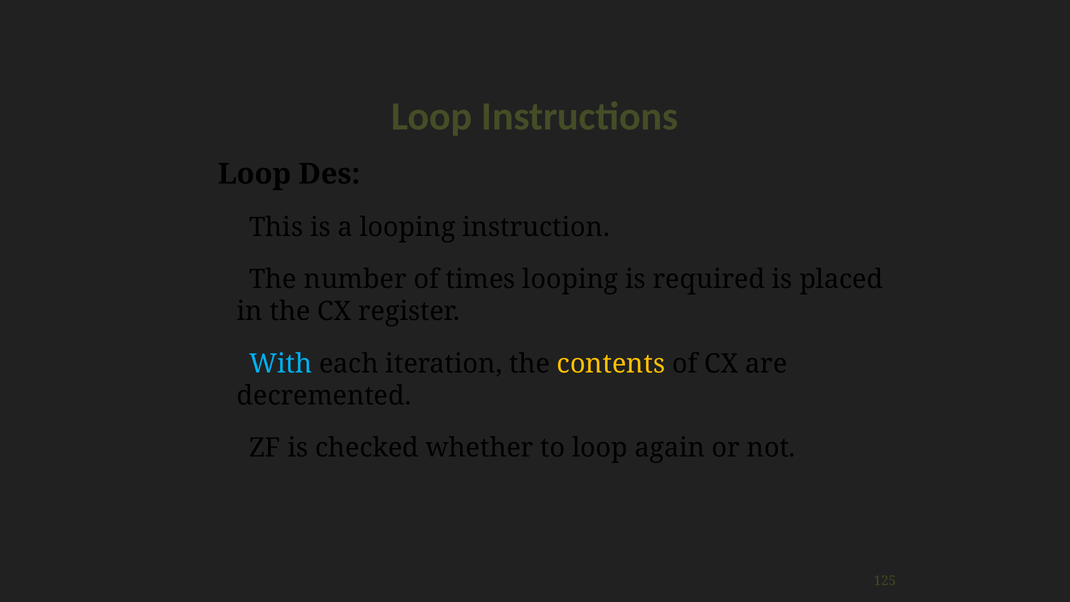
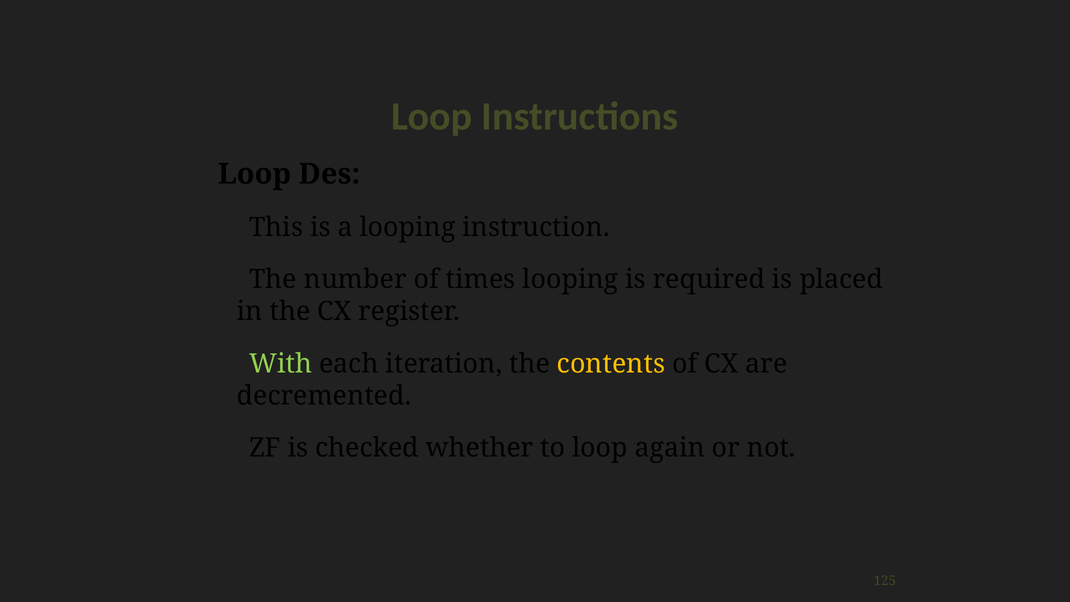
With colour: light blue -> light green
